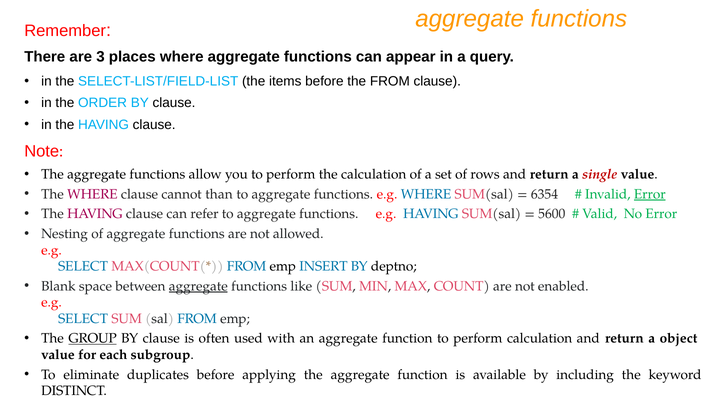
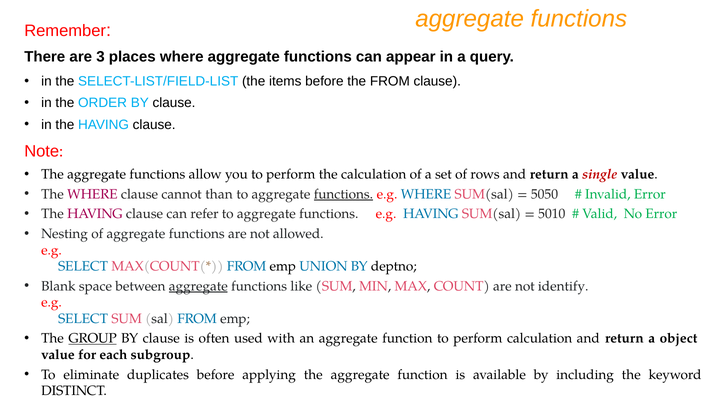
functions at (343, 194) underline: none -> present
6354: 6354 -> 5050
Error at (650, 194) underline: present -> none
5600: 5600 -> 5010
INSERT: INSERT -> UNION
enabled: enabled -> identify
